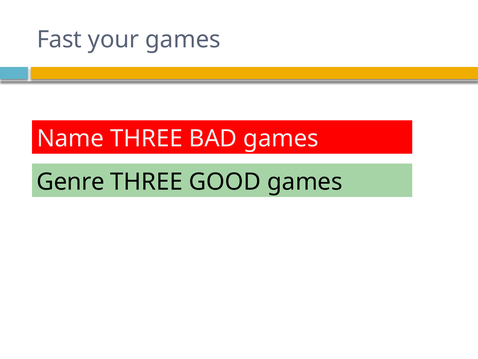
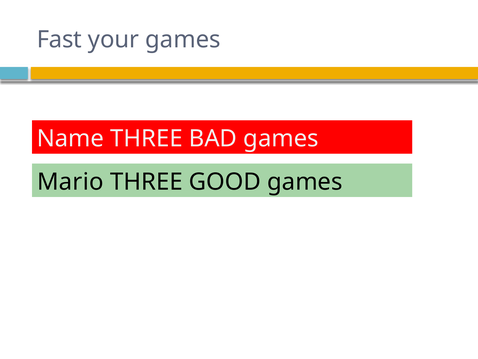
Genre: Genre -> Mario
